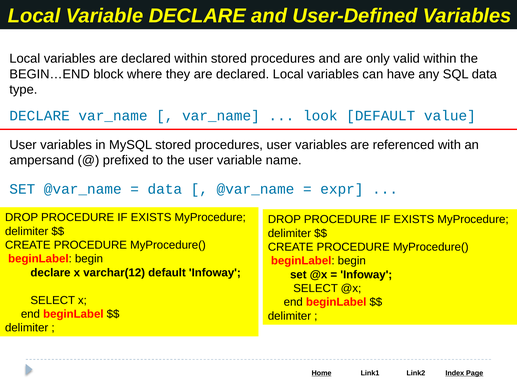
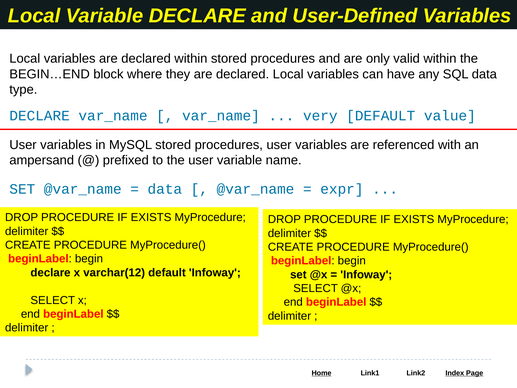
look: look -> very
